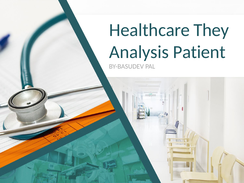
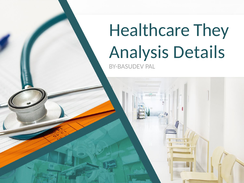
Patient: Patient -> Details
